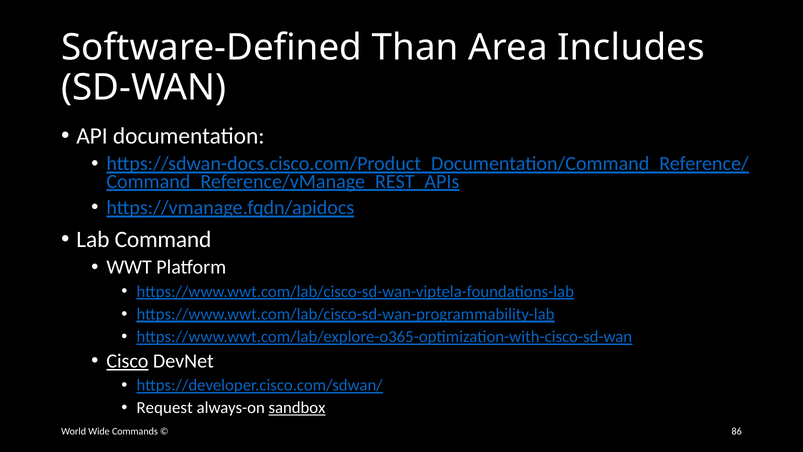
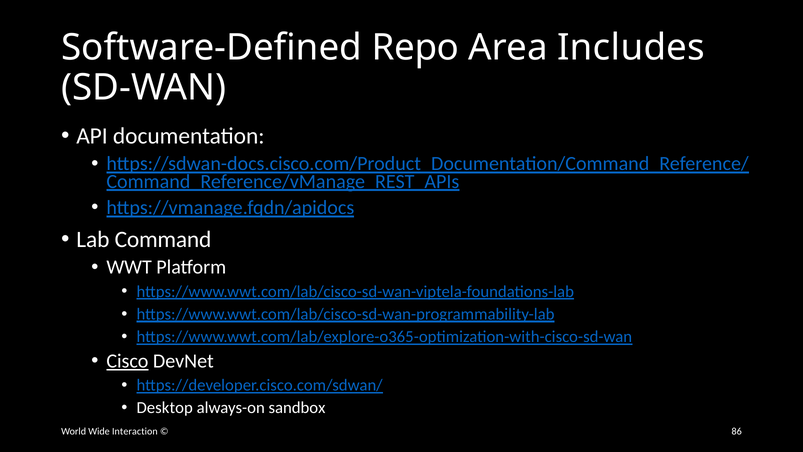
Than: Than -> Repo
Request: Request -> Desktop
sandbox underline: present -> none
Commands: Commands -> Interaction
